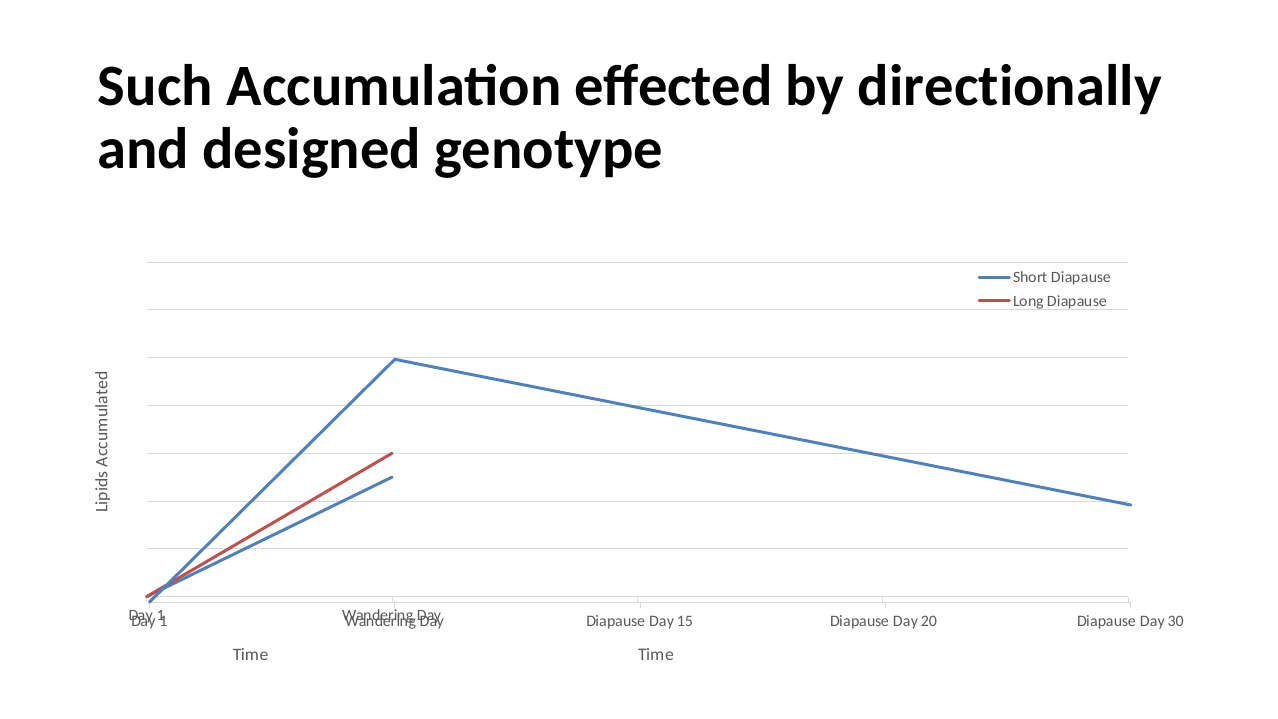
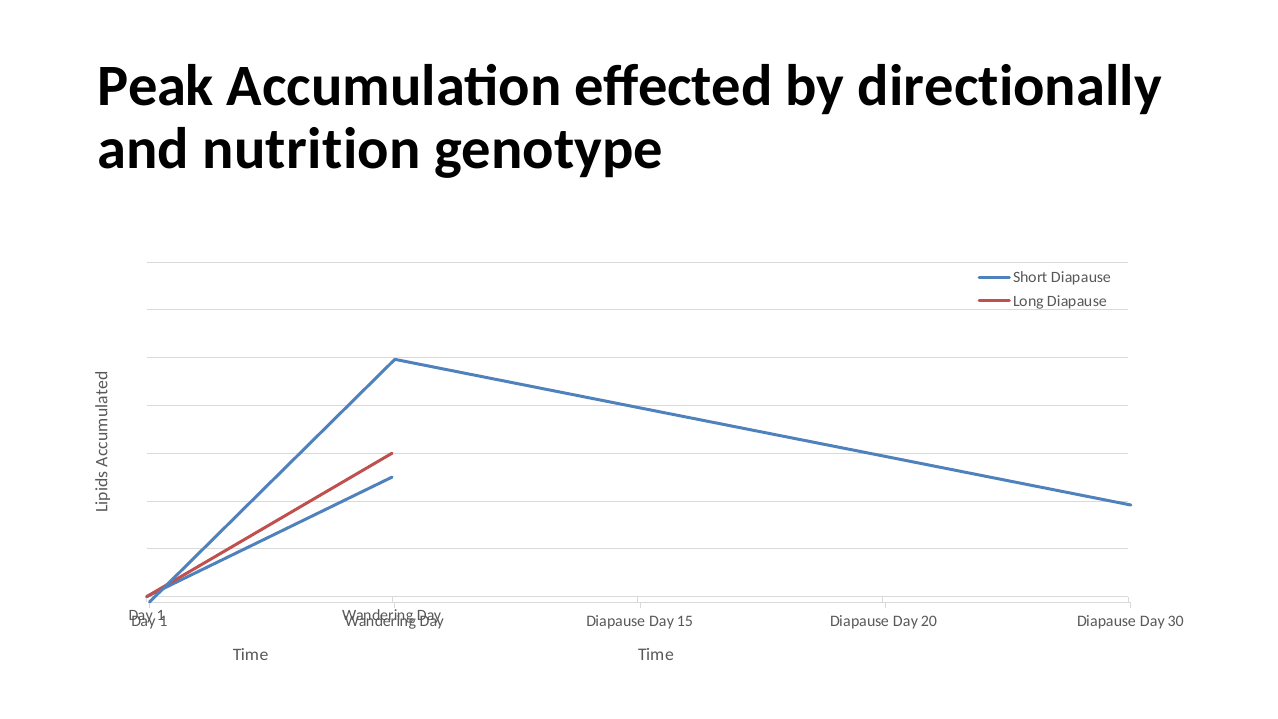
Such: Such -> Peak
designed: designed -> nutrition
